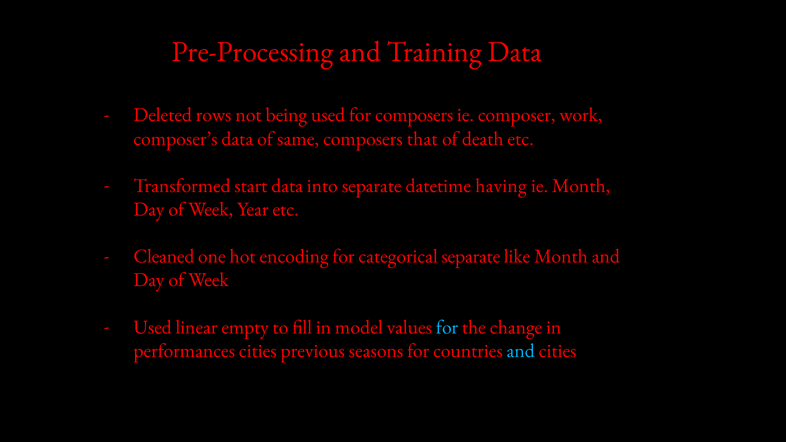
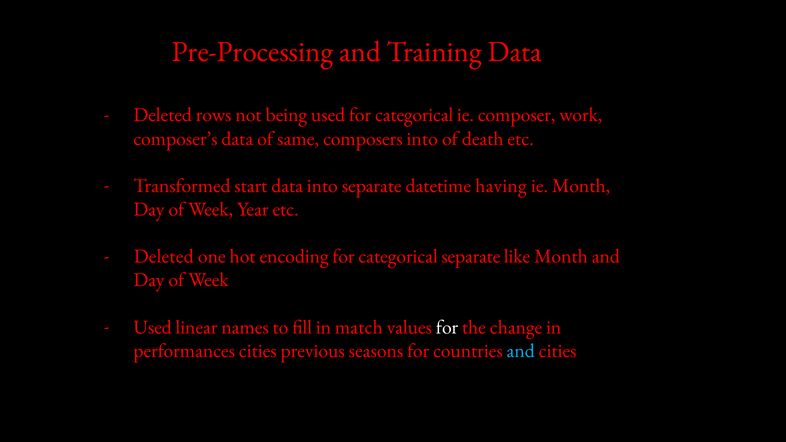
used for composers: composers -> categorical
composers that: that -> into
Cleaned at (164, 257): Cleaned -> Deleted
empty: empty -> names
model: model -> match
for at (447, 327) colour: light blue -> white
